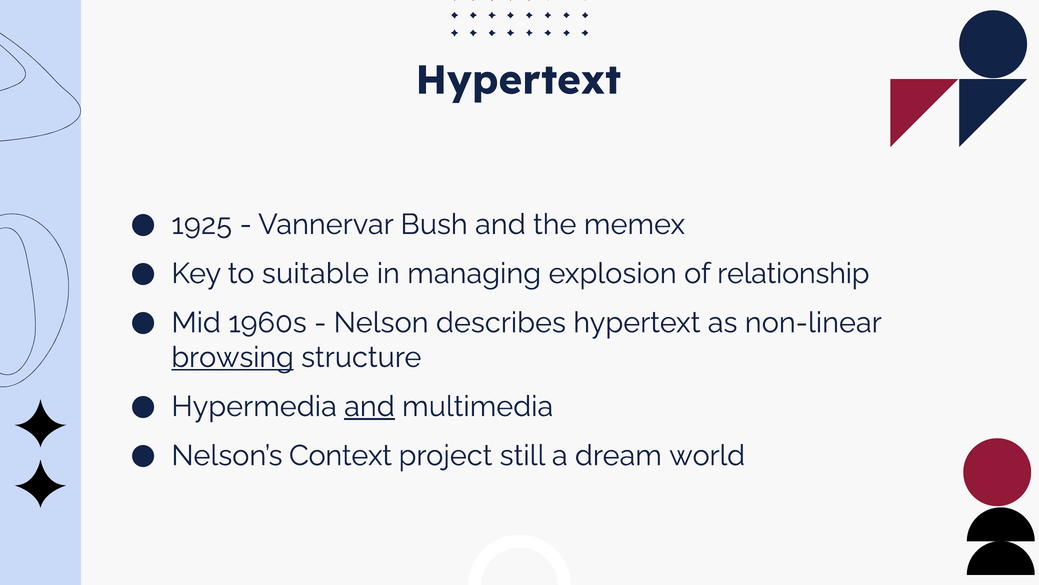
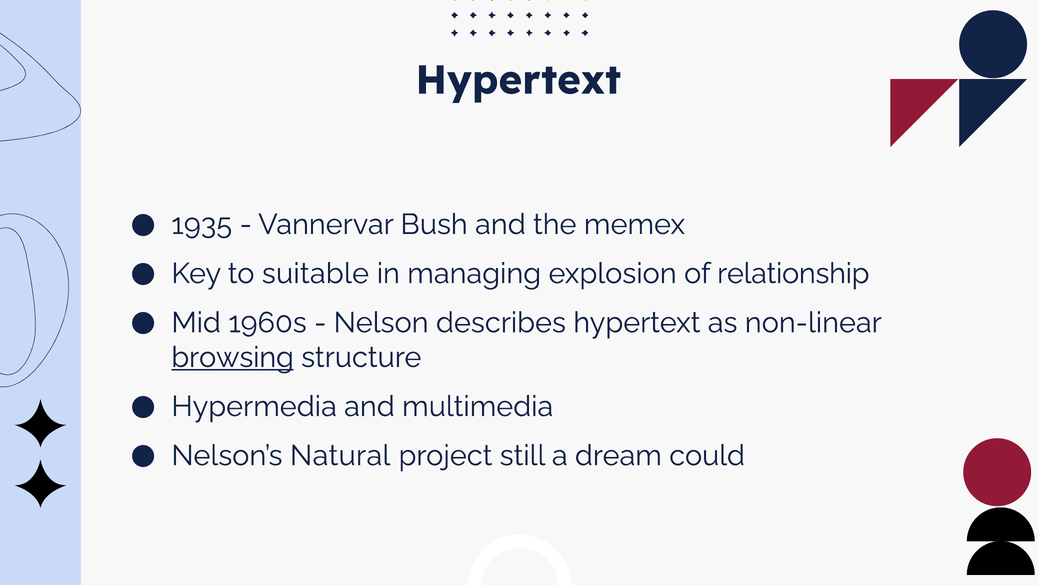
1925: 1925 -> 1935
and at (369, 406) underline: present -> none
Context: Context -> Natural
world: world -> could
